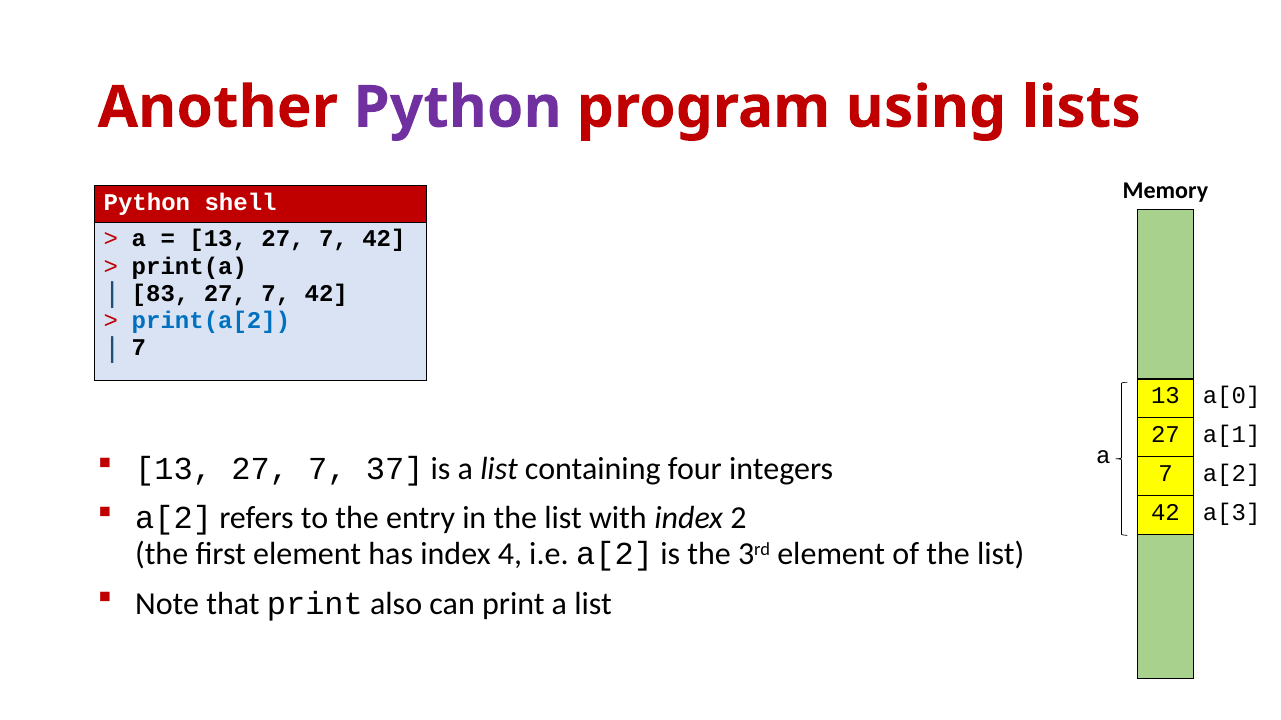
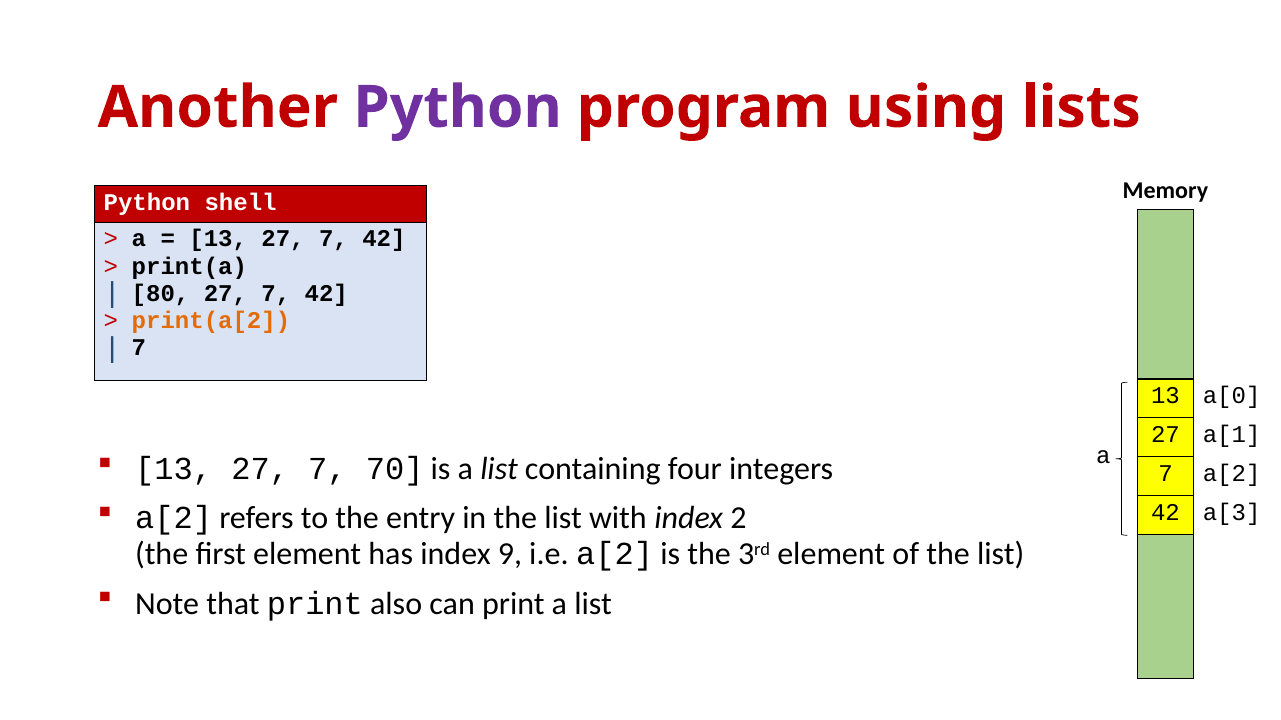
83: 83 -> 80
print(a[2 colour: blue -> orange
37: 37 -> 70
4: 4 -> 9
